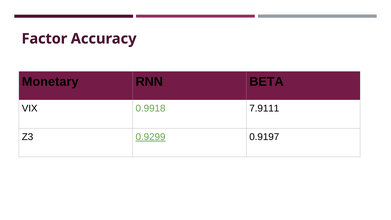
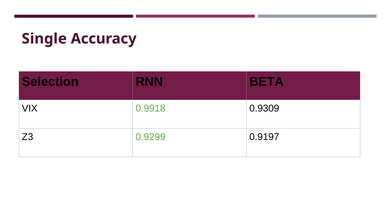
Factor: Factor -> Single
Monetary: Monetary -> Selection
7.9111: 7.9111 -> 0.9309
0.9299 underline: present -> none
